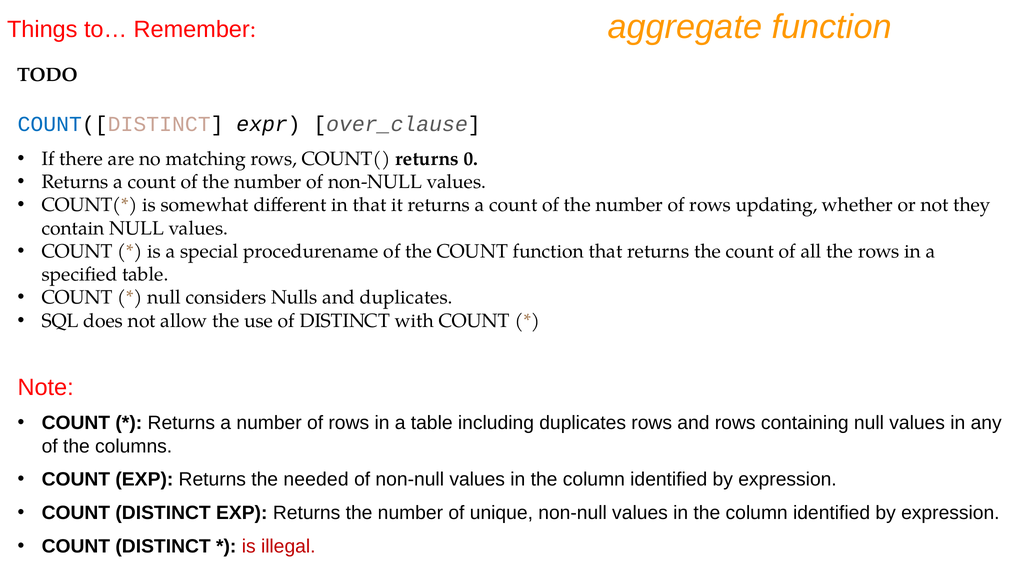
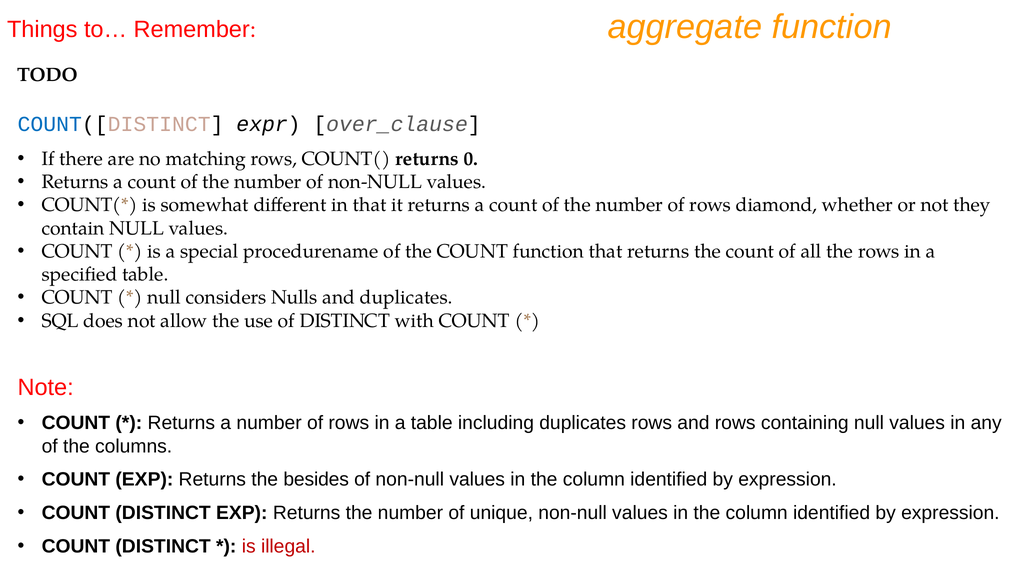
updating: updating -> diamond
needed: needed -> besides
